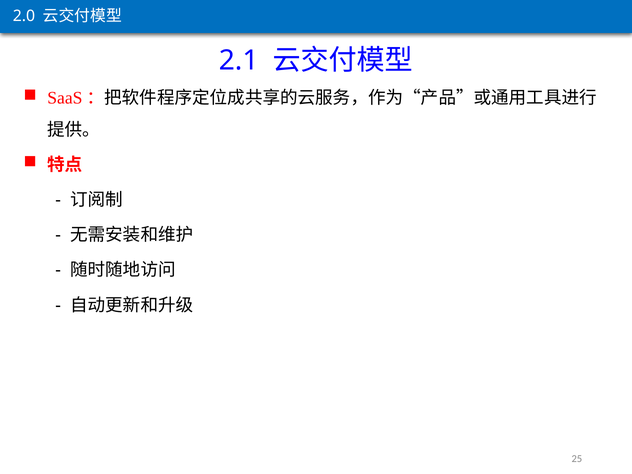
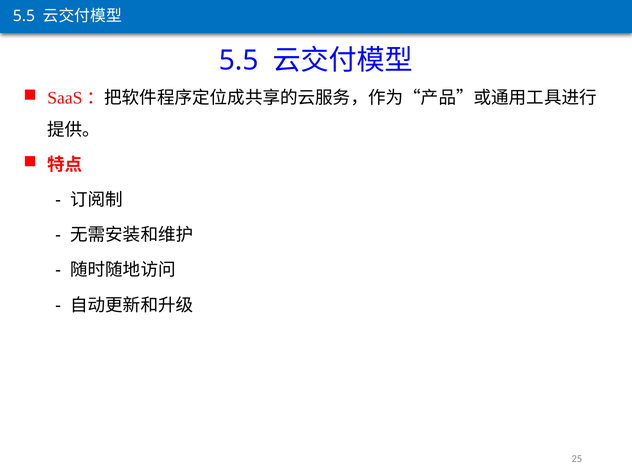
2.0 at (24, 16): 2.0 -> 5.5
2.1 at (239, 60): 2.1 -> 5.5
